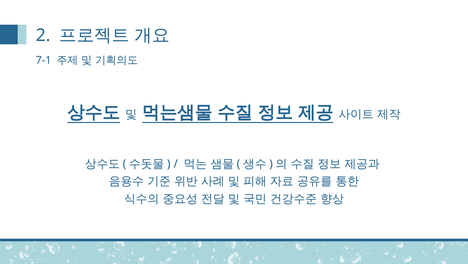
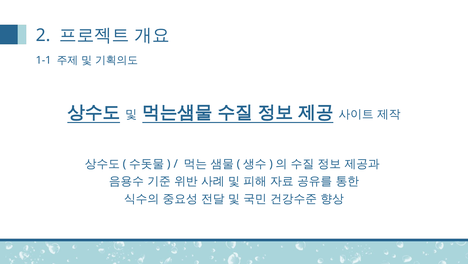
7-1: 7-1 -> 1-1
